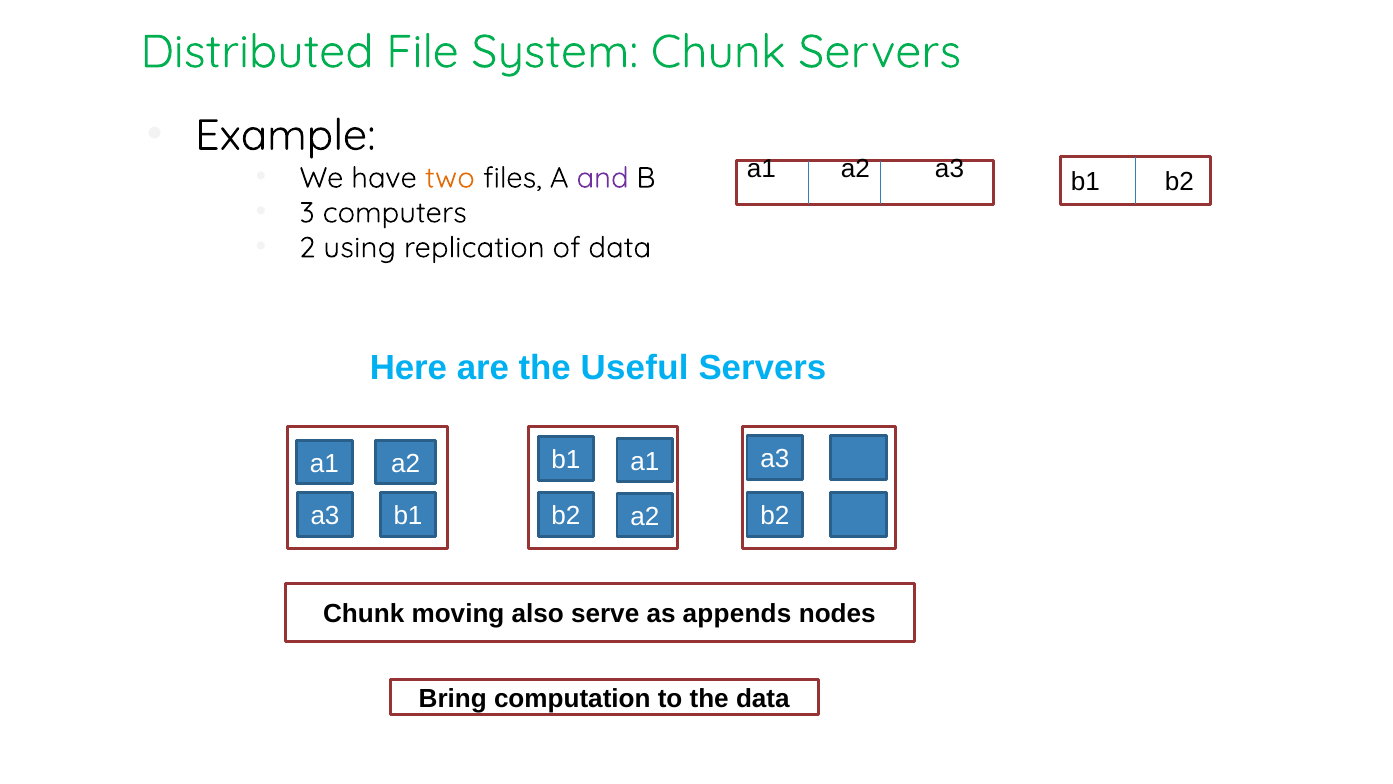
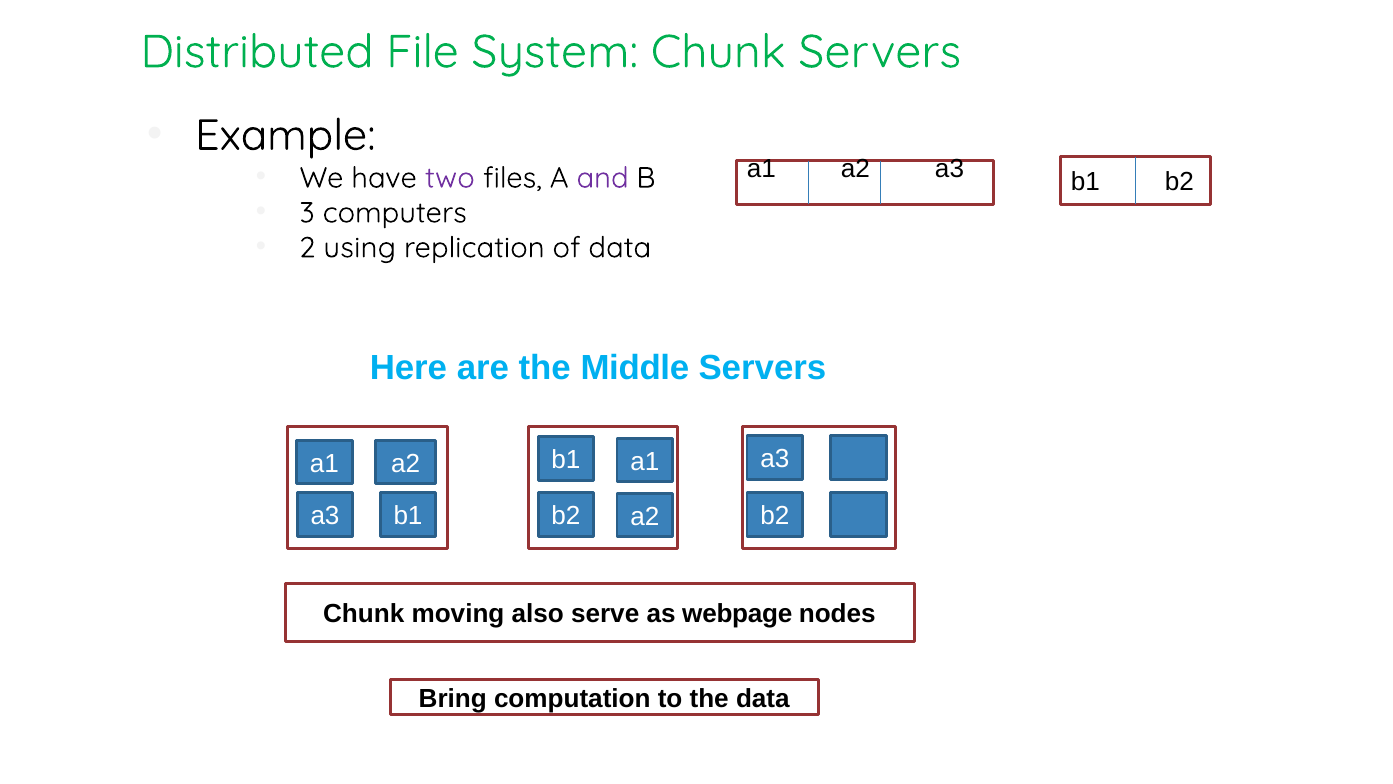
two colour: orange -> purple
Useful: Useful -> Middle
appends: appends -> webpage
